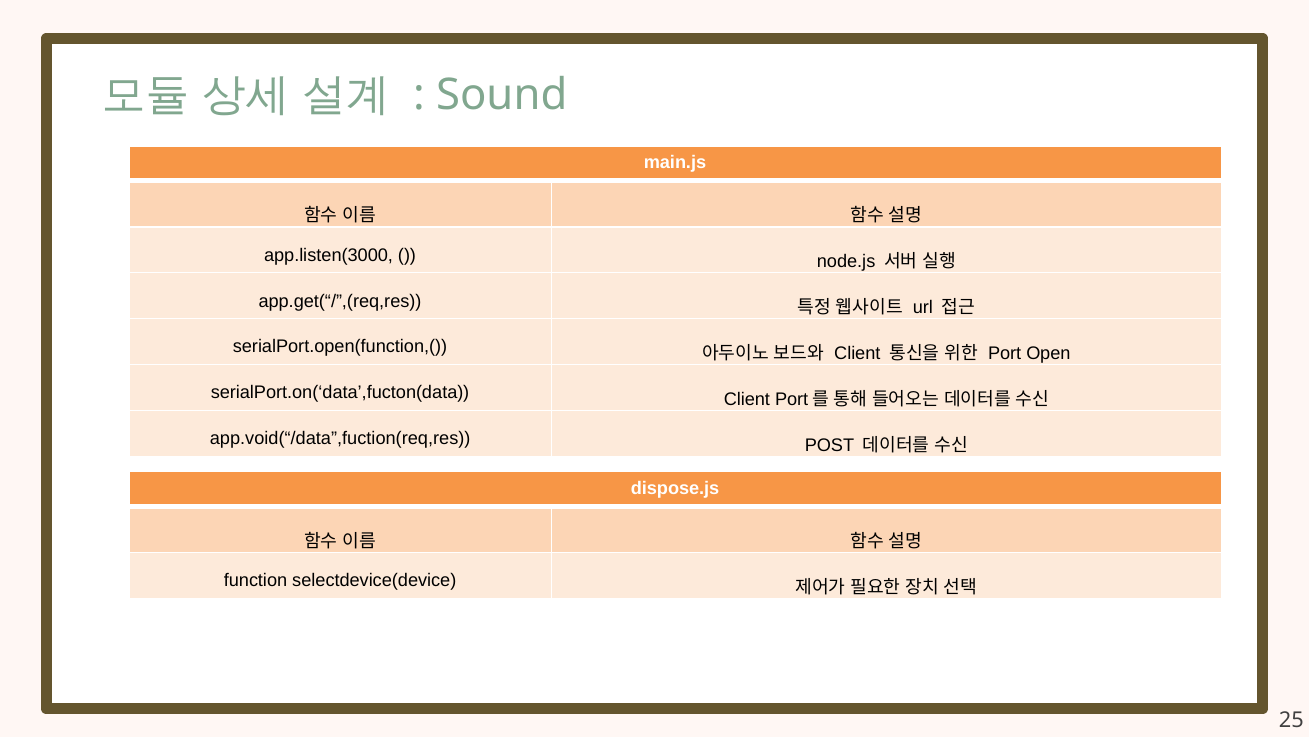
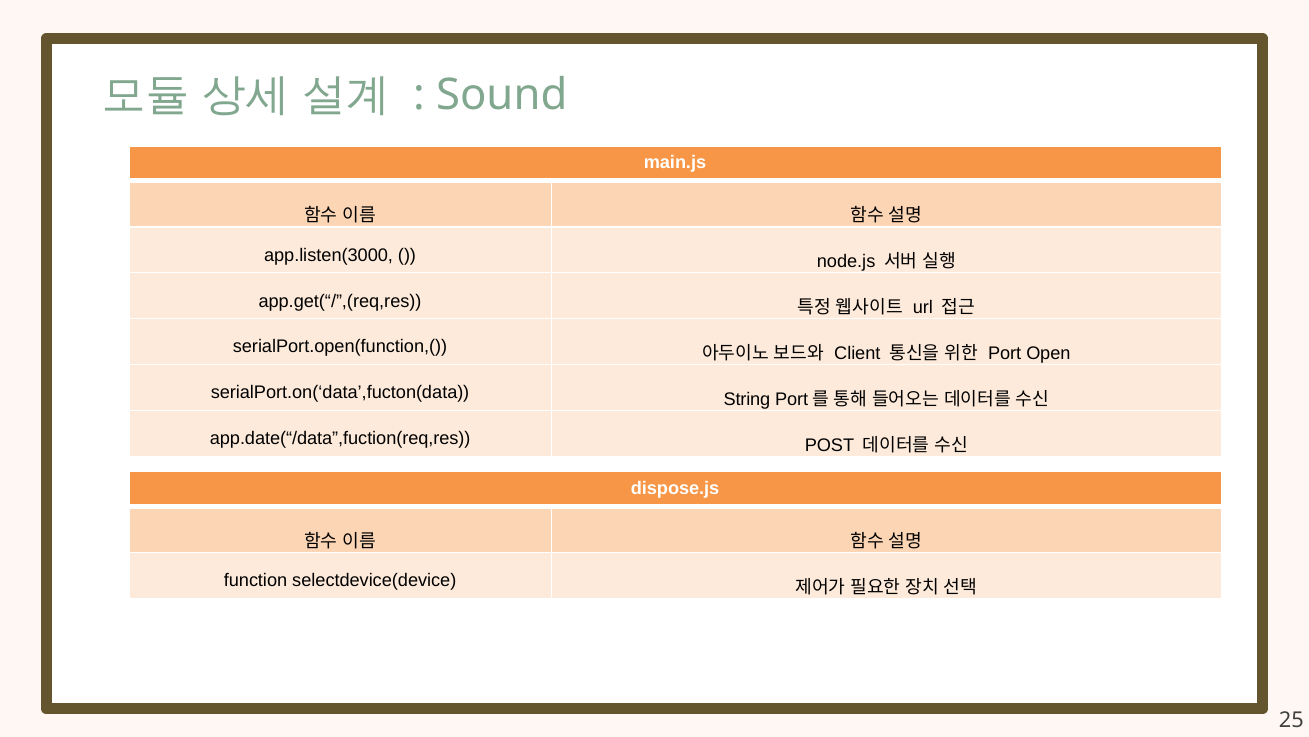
serialPort.on(‘data’,fucton(data Client: Client -> String
app.void(“/data”,fuction(req,res: app.void(“/data”,fuction(req,res -> app.date(“/data”,fuction(req,res
